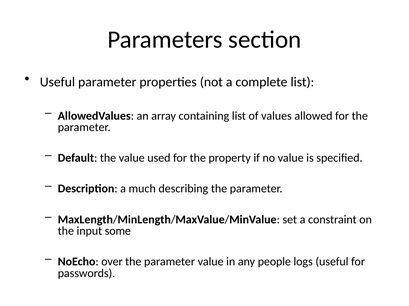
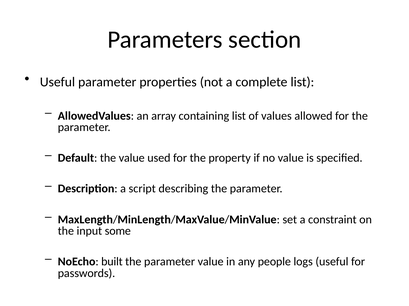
much: much -> script
over: over -> built
